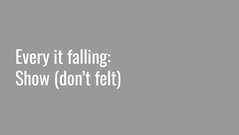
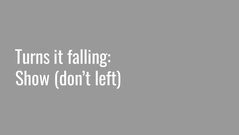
Every: Every -> Turns
felt: felt -> left
